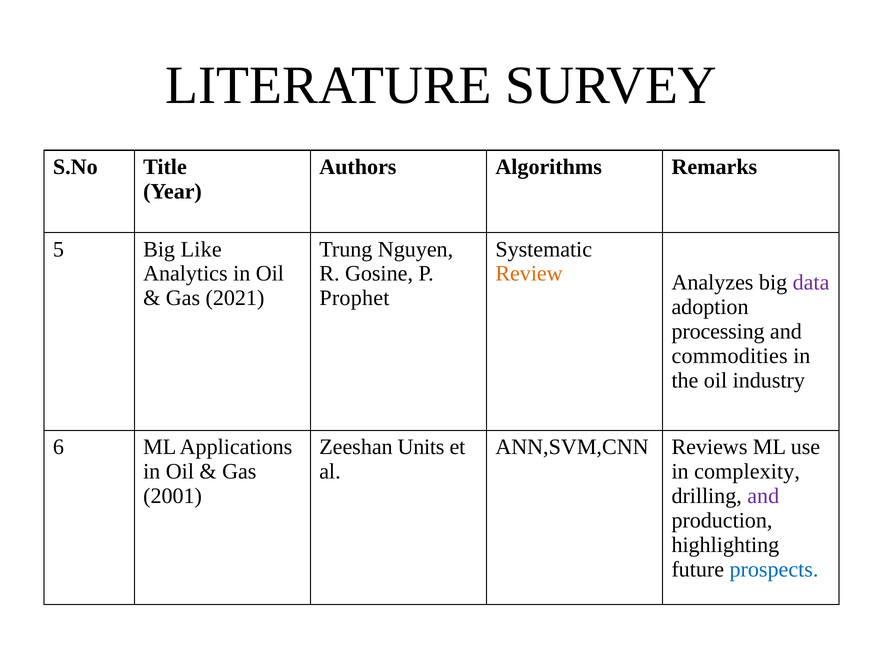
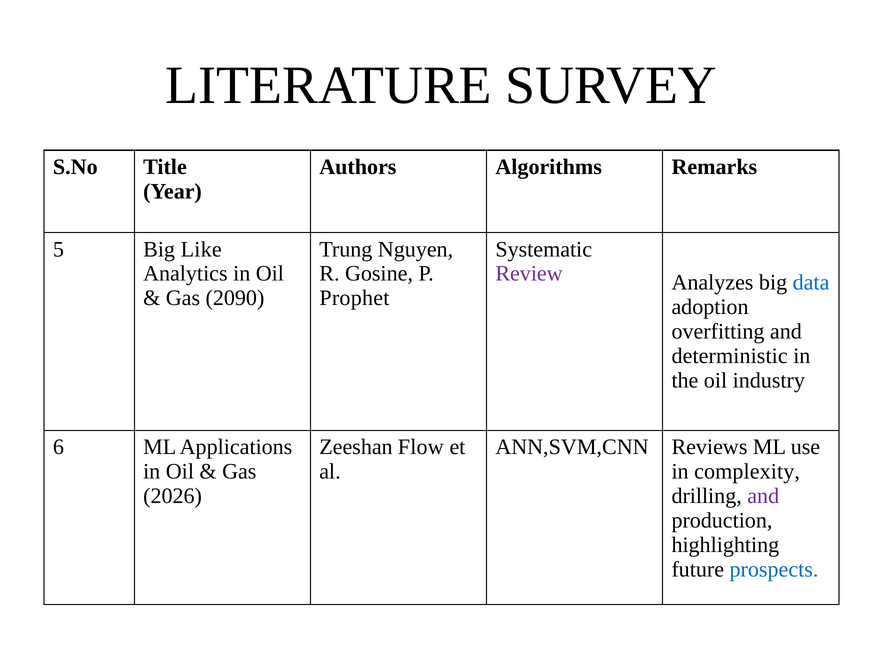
Review colour: orange -> purple
data colour: purple -> blue
2021: 2021 -> 2090
processing: processing -> overfitting
commodities: commodities -> deterministic
Units: Units -> Flow
2001: 2001 -> 2026
